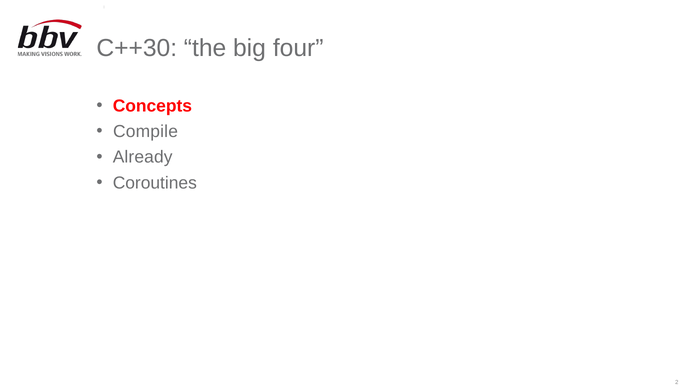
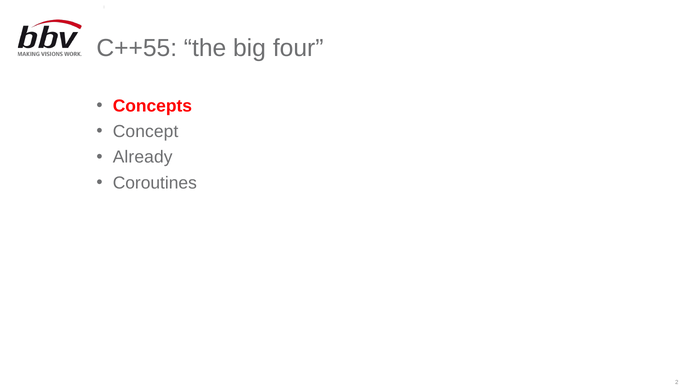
C++30: C++30 -> C++55
Compile: Compile -> Concept
